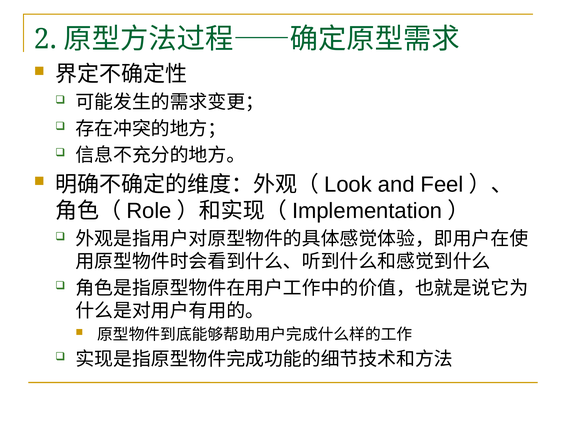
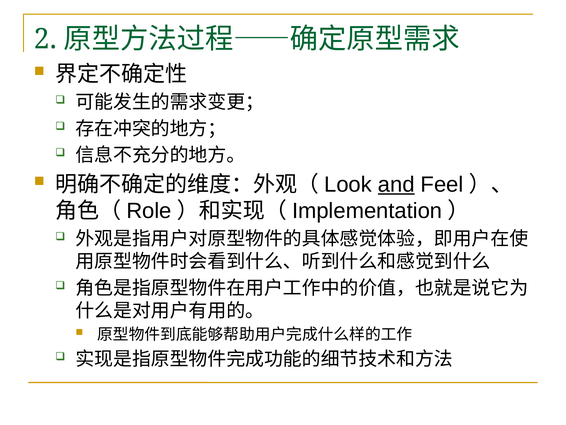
and underline: none -> present
